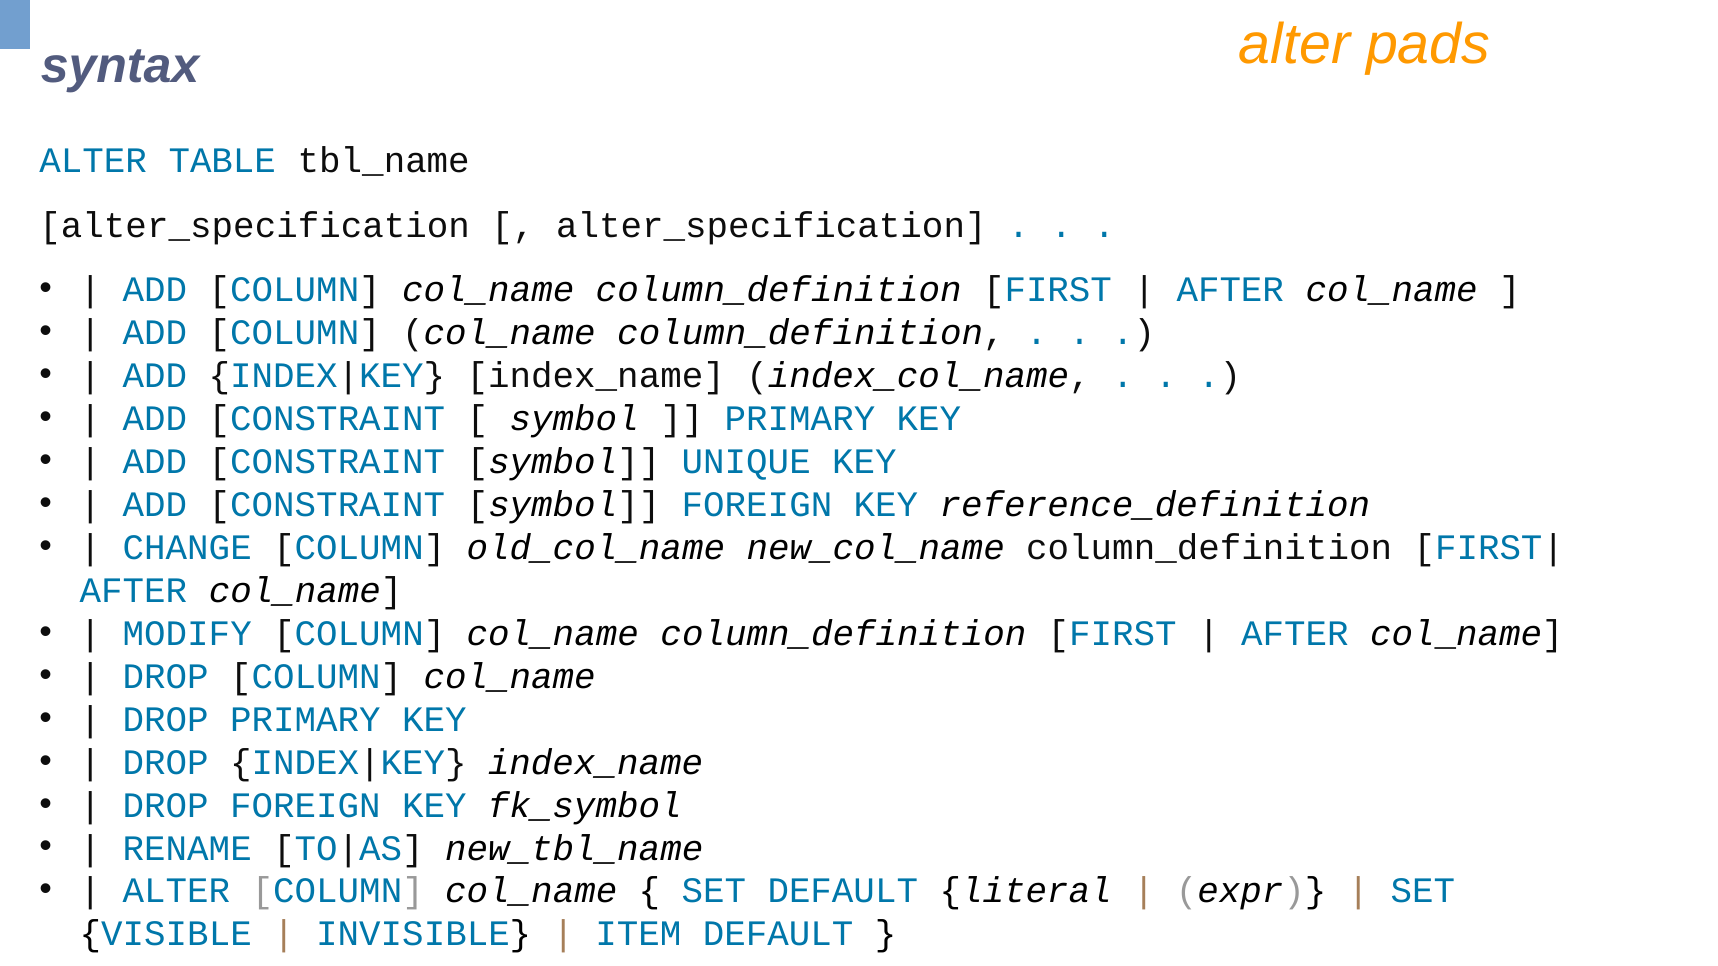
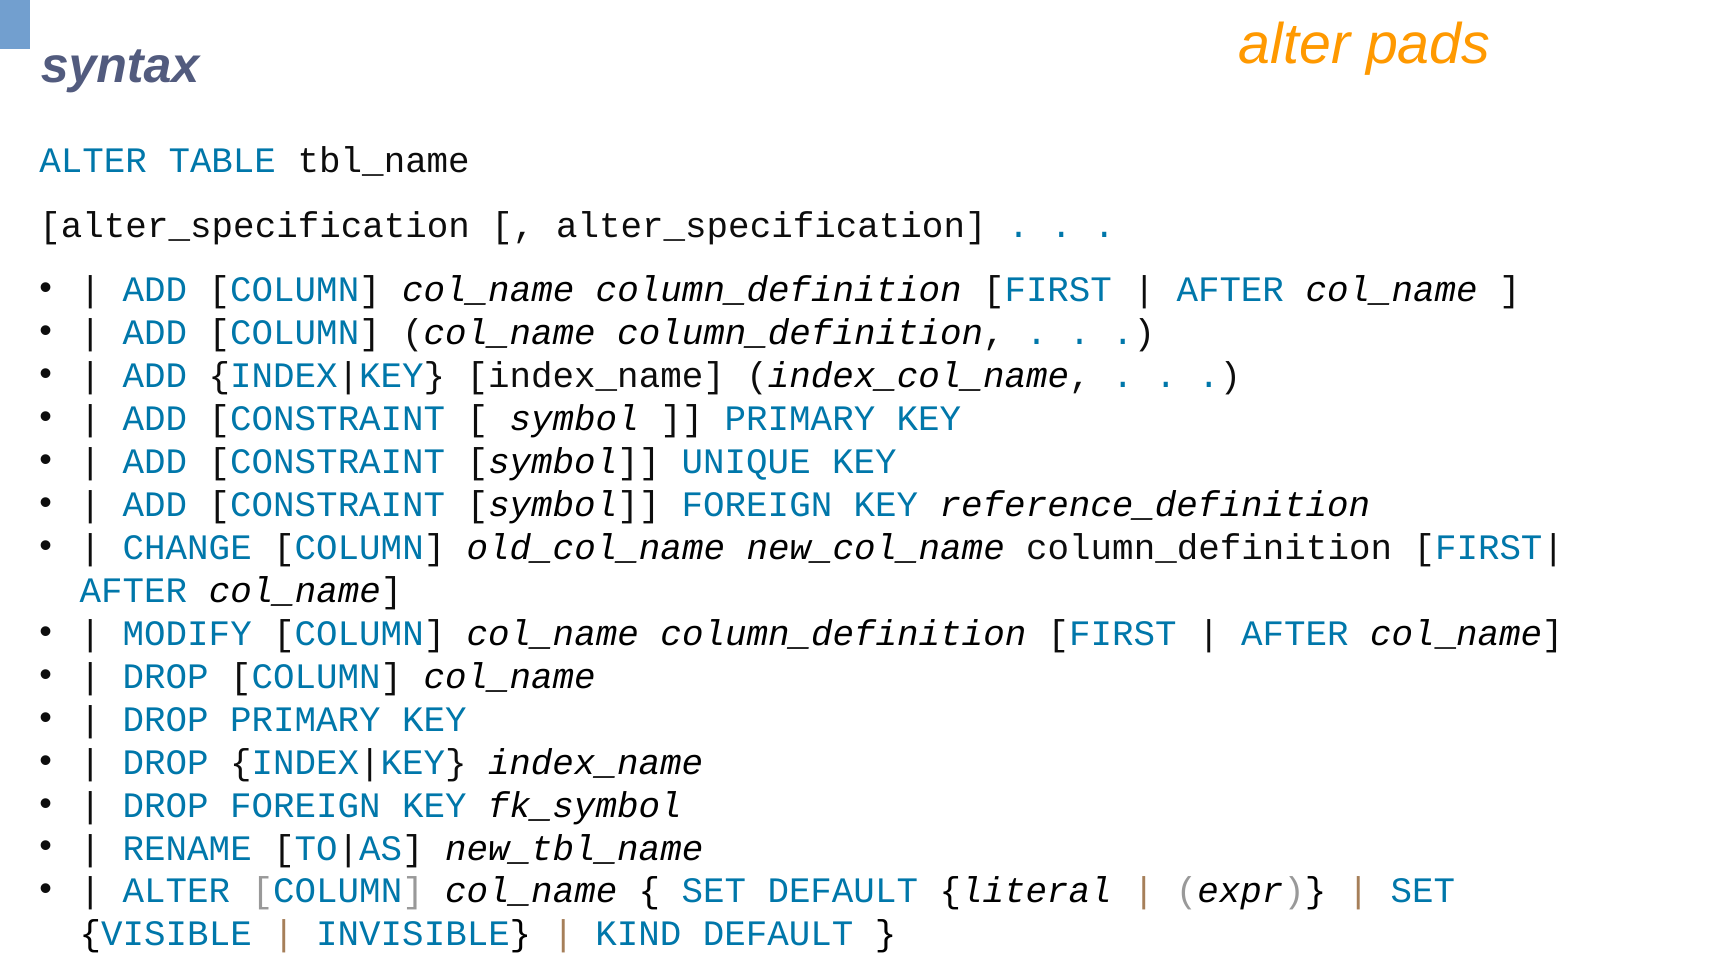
ITEM: ITEM -> KIND
